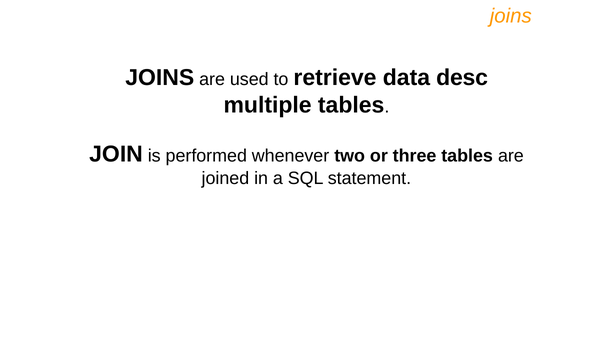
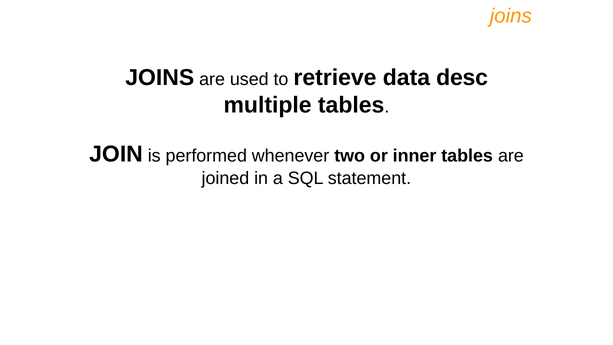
three: three -> inner
